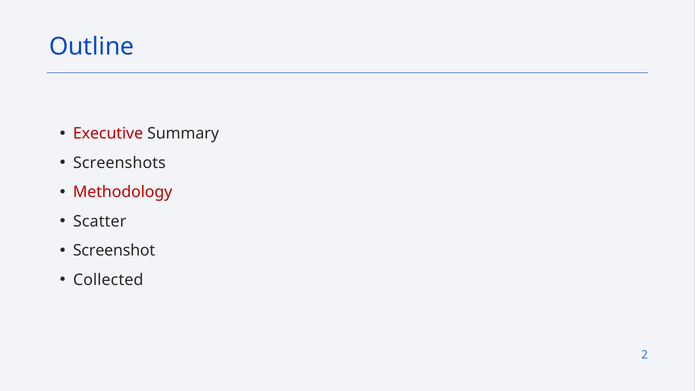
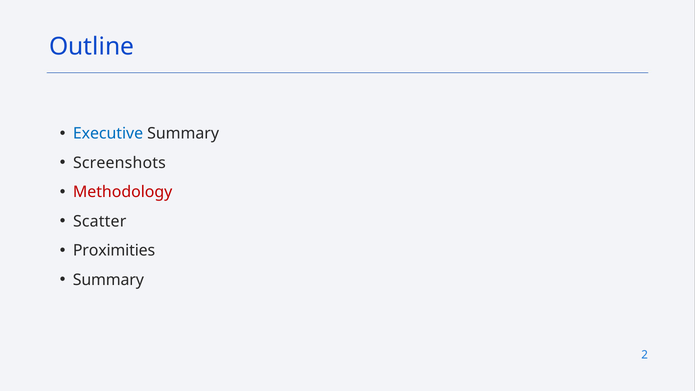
Executive colour: red -> blue
Screenshot: Screenshot -> Proximities
Collected at (108, 280): Collected -> Summary
